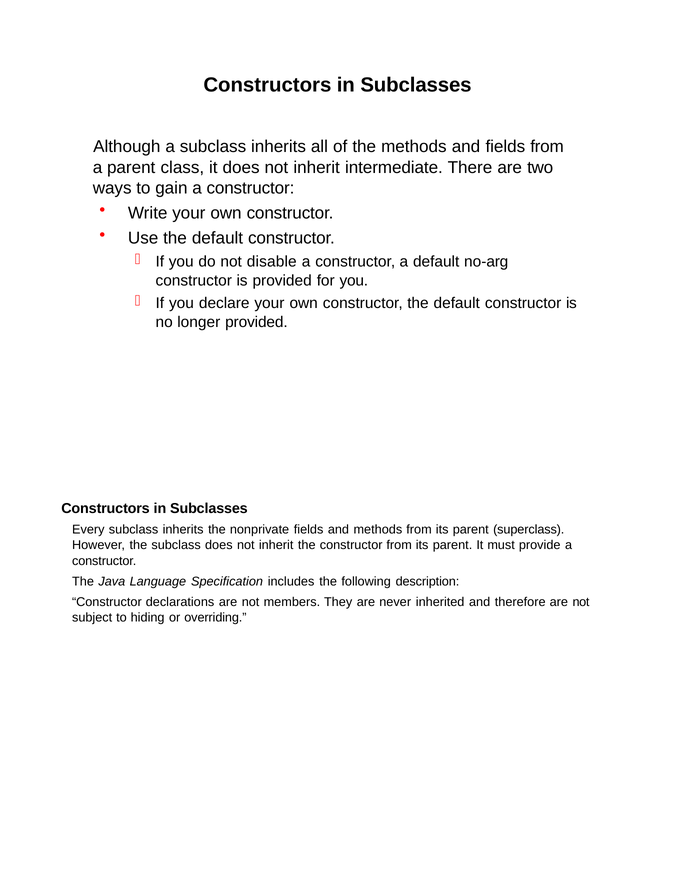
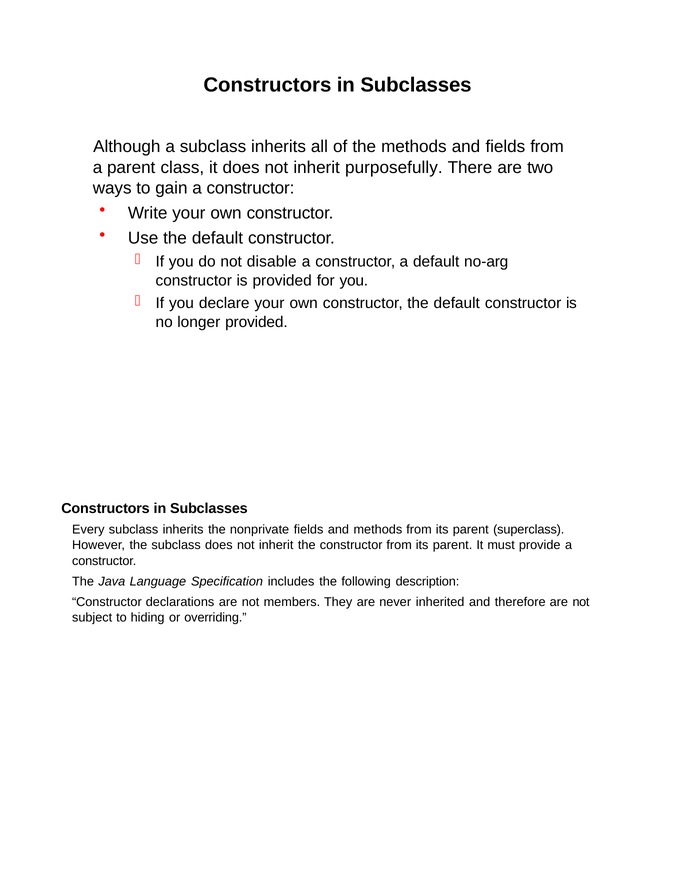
intermediate: intermediate -> purposefully
